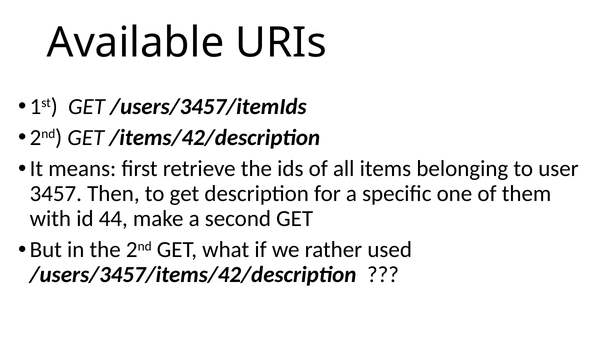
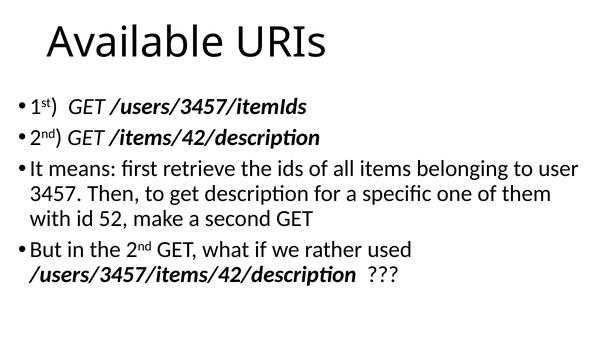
44: 44 -> 52
